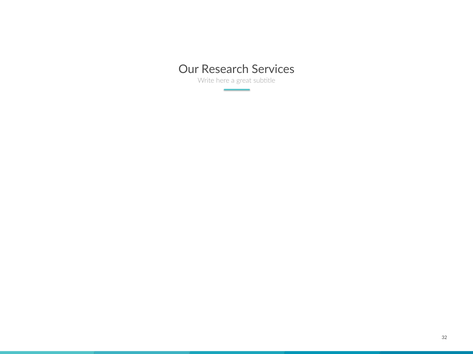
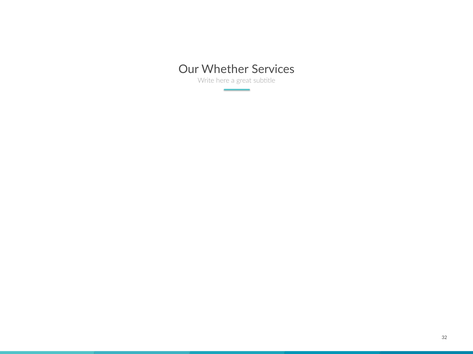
Research: Research -> Whether
